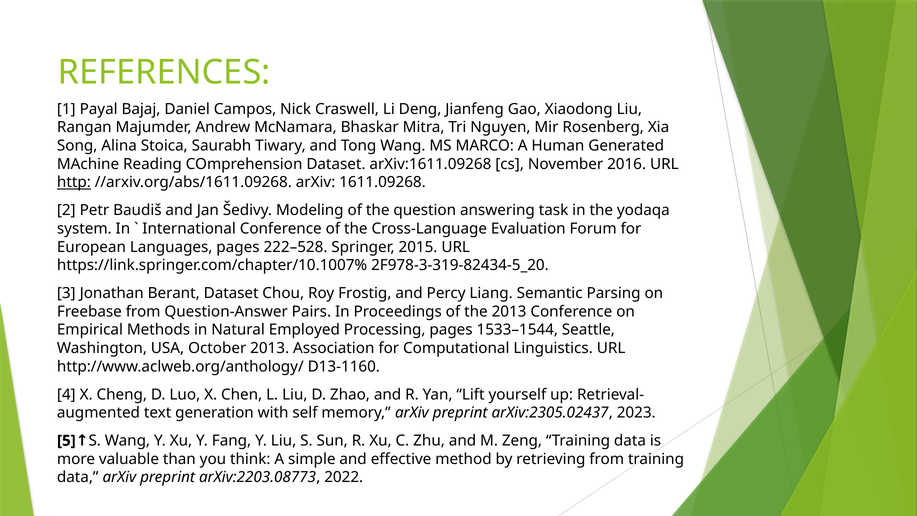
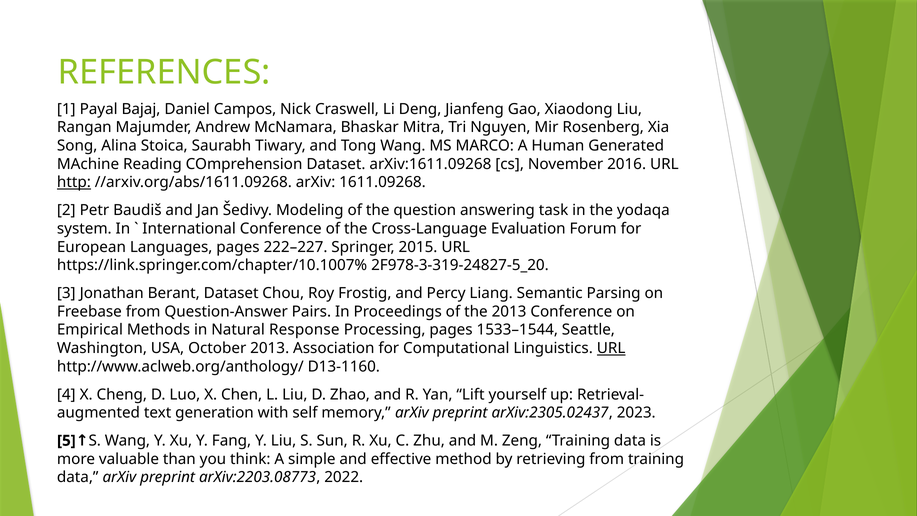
222–528: 222–528 -> 222–227
2F978-3-319-82434-5_20: 2F978-3-319-82434-5_20 -> 2F978-3-319-24827-5_20
Employed: Employed -> Response
URL at (611, 348) underline: none -> present
